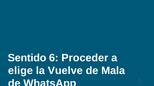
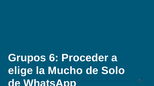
Sentido: Sentido -> Grupos
Vuelve: Vuelve -> Mucho
Mala: Mala -> Solo
